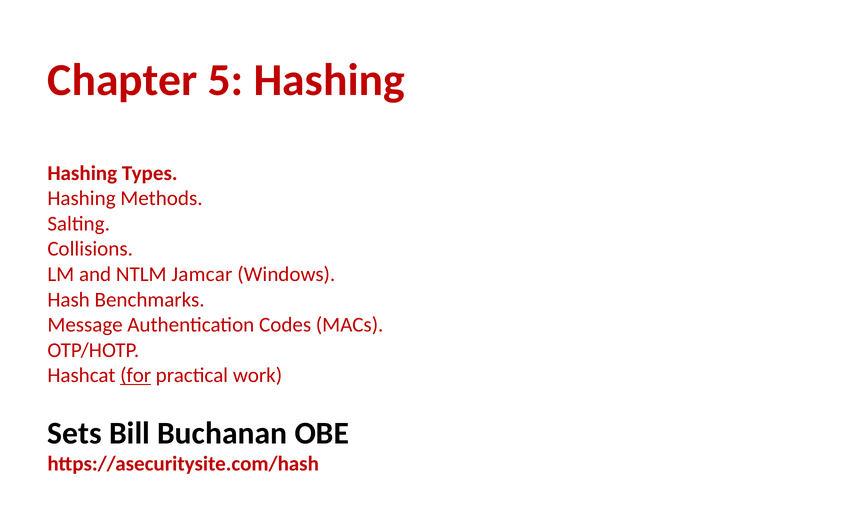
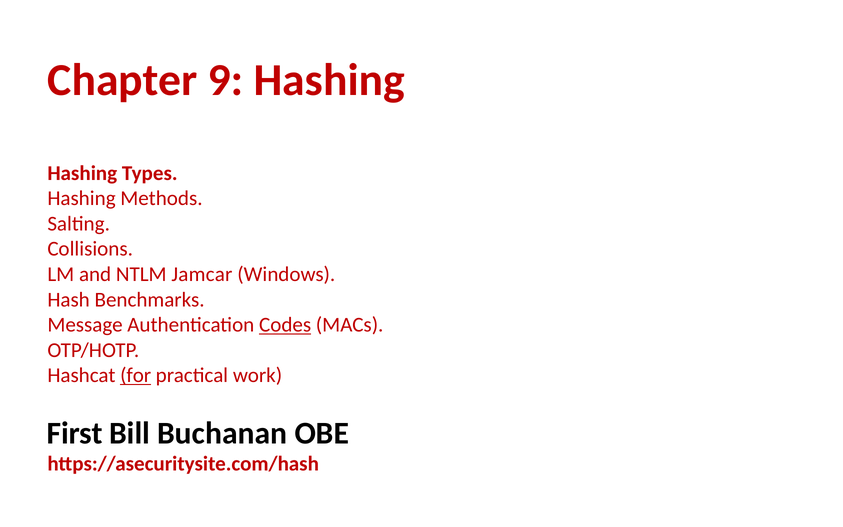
5: 5 -> 9
Codes underline: none -> present
Sets: Sets -> First
